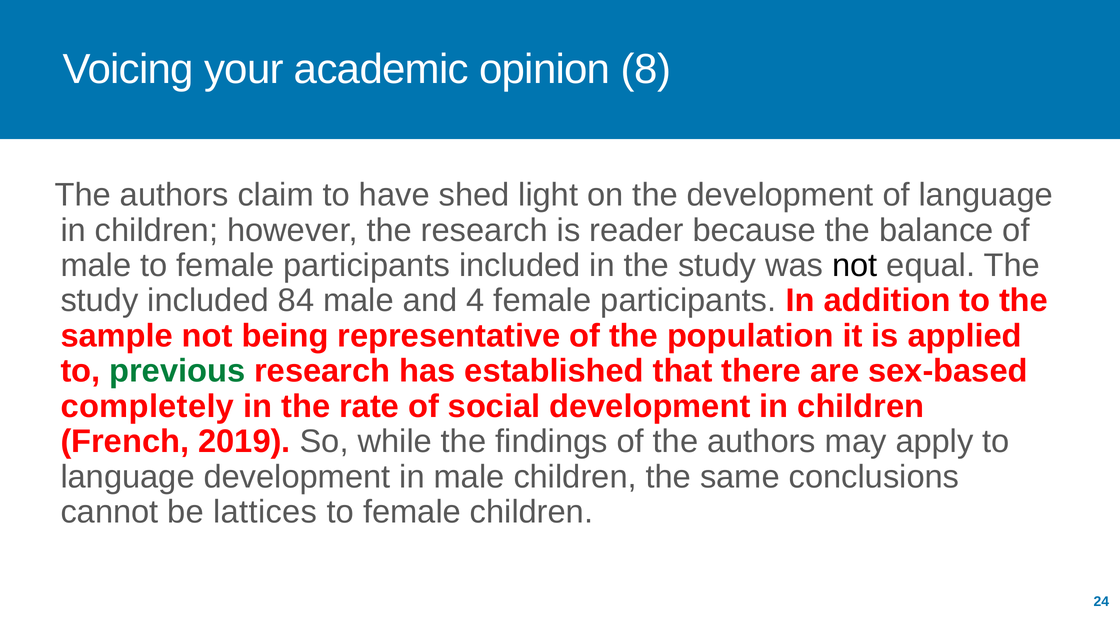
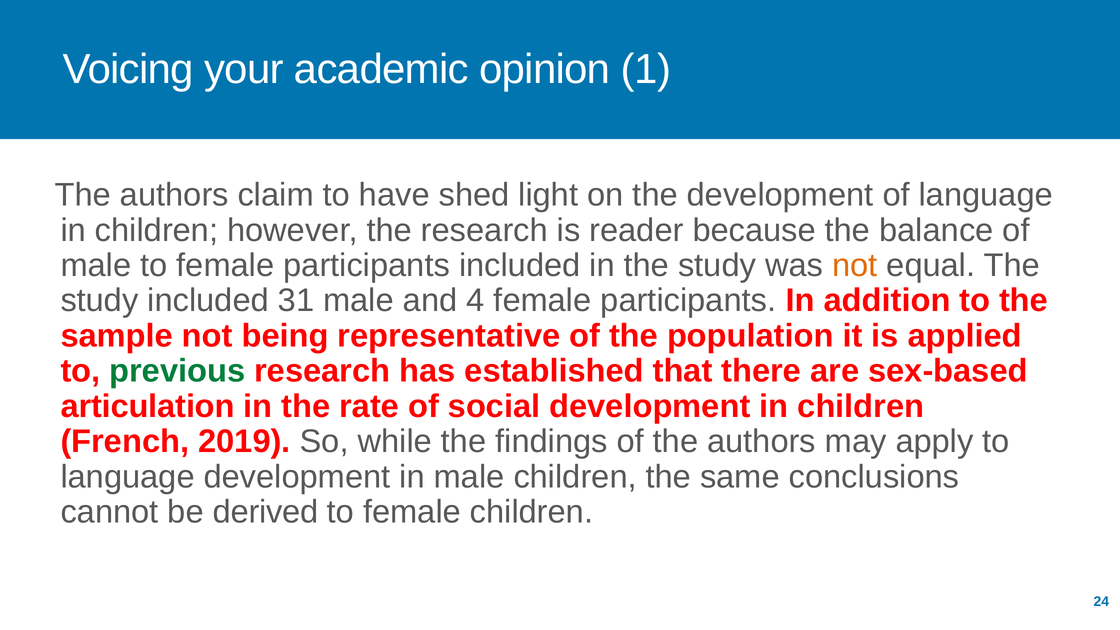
8: 8 -> 1
not at (855, 265) colour: black -> orange
84: 84 -> 31
completely: completely -> articulation
lattices: lattices -> derived
